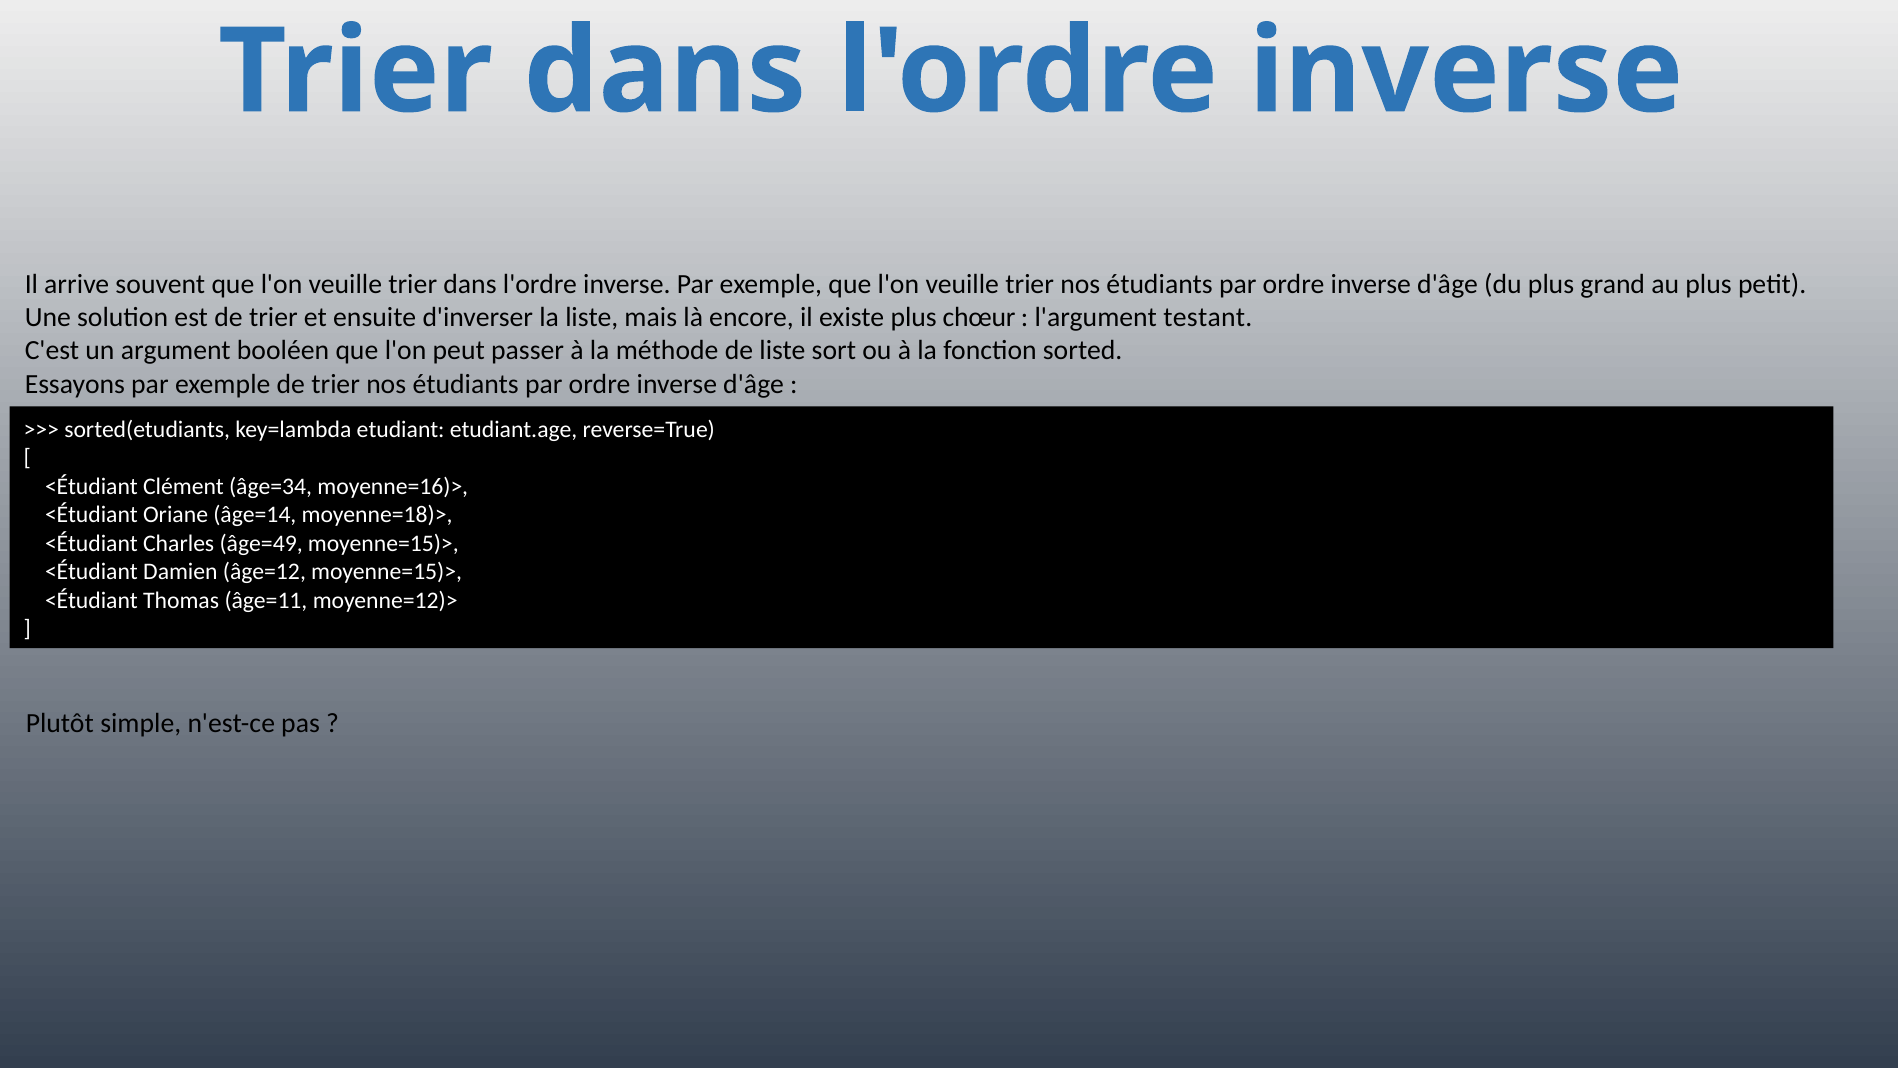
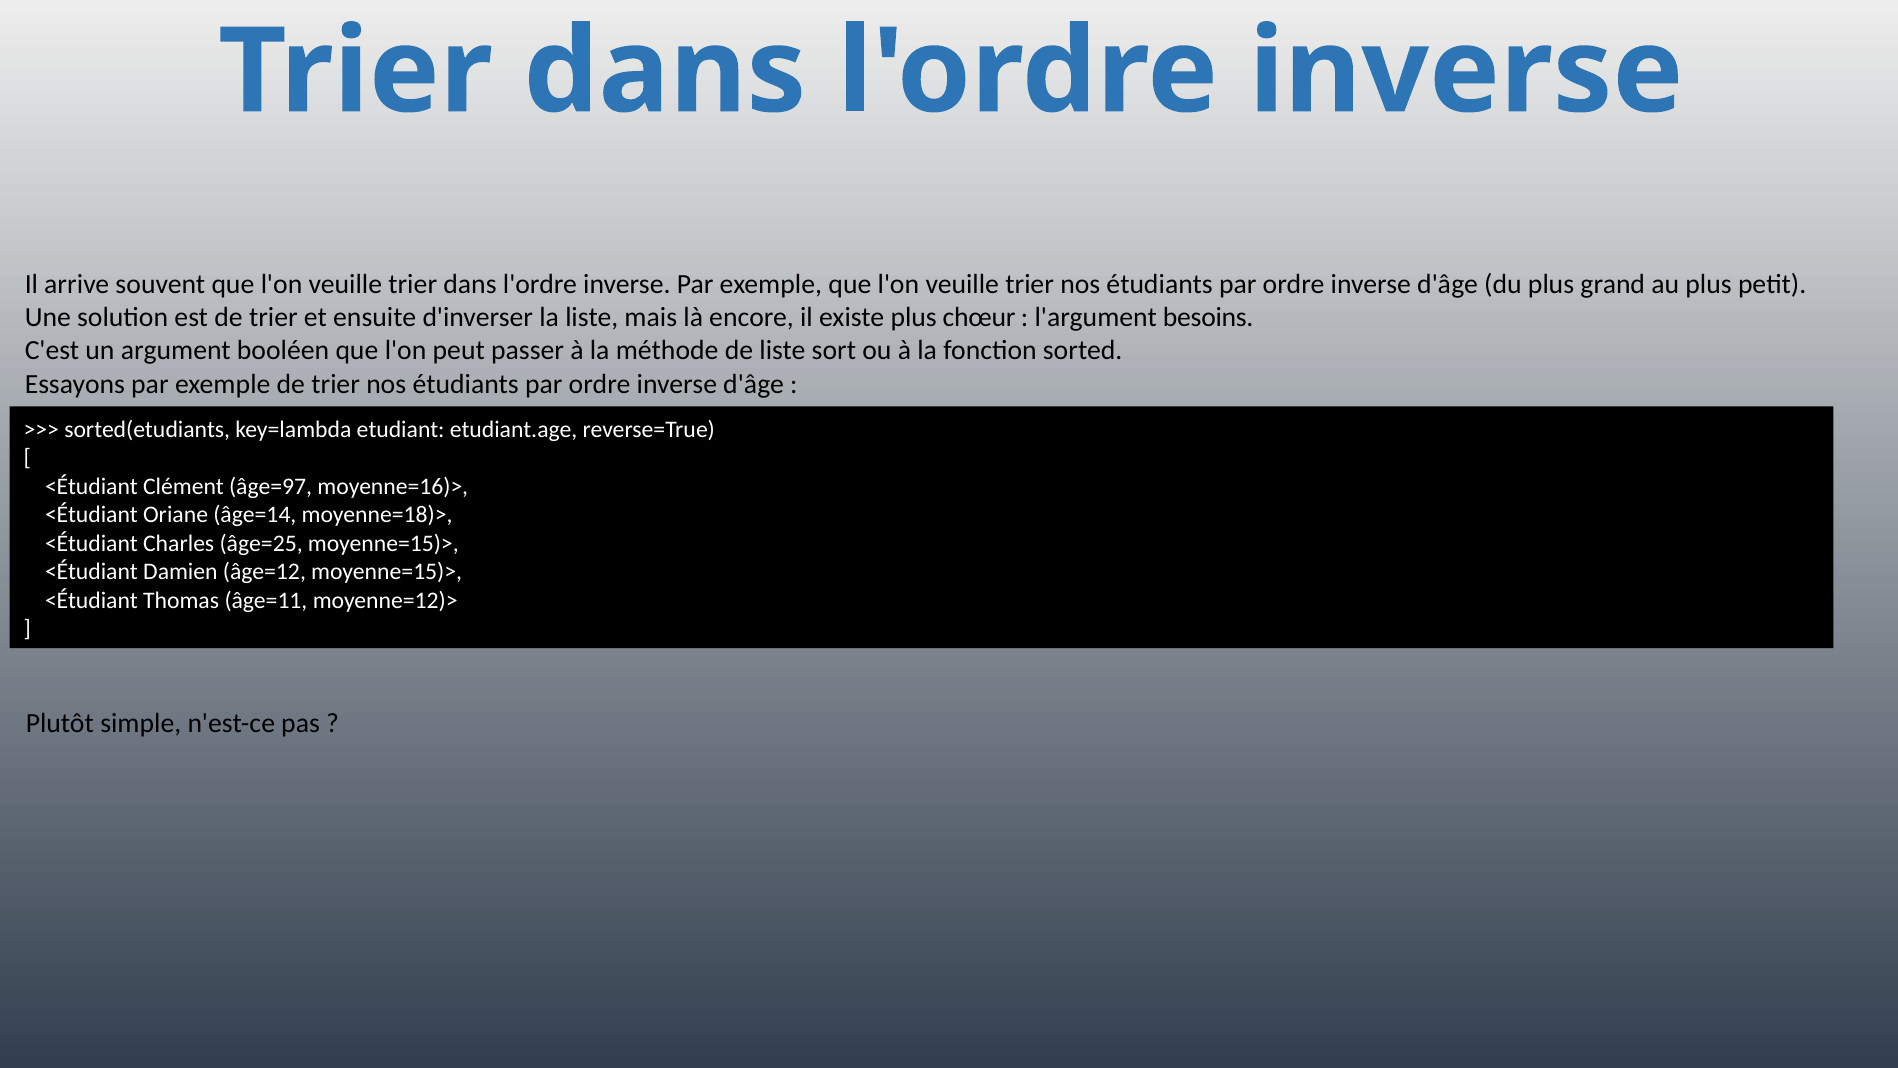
testant: testant -> besoins
âge=34: âge=34 -> âge=97
âge=49: âge=49 -> âge=25
